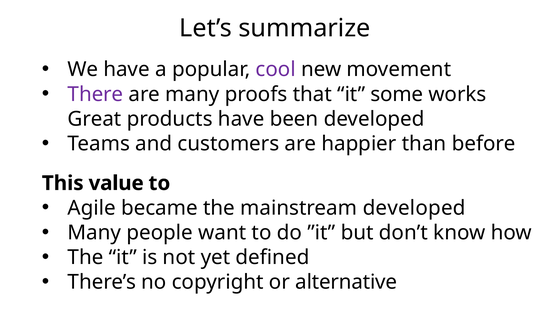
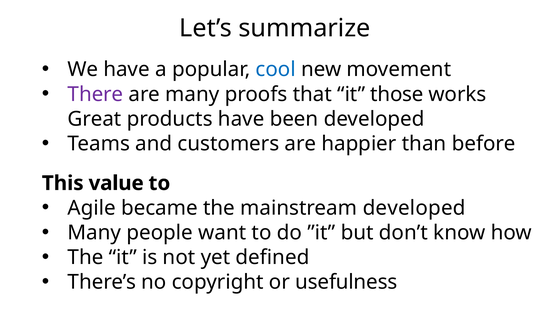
cool colour: purple -> blue
some: some -> those
alternative: alternative -> usefulness
